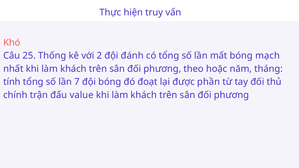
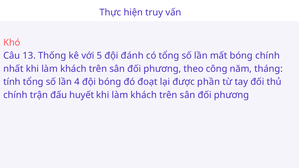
25: 25 -> 13
2: 2 -> 5
bóng mạch: mạch -> chính
hoặc: hoặc -> công
7: 7 -> 4
value: value -> huyết
